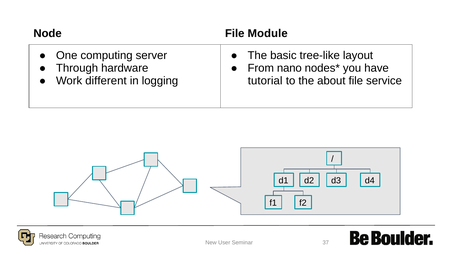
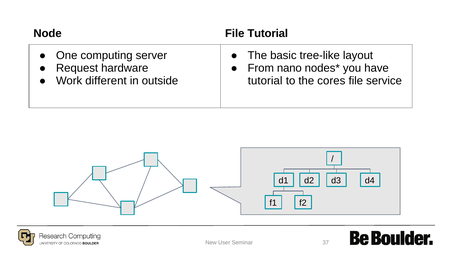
File Module: Module -> Tutorial
Through: Through -> Request
logging: logging -> outside
about: about -> cores
